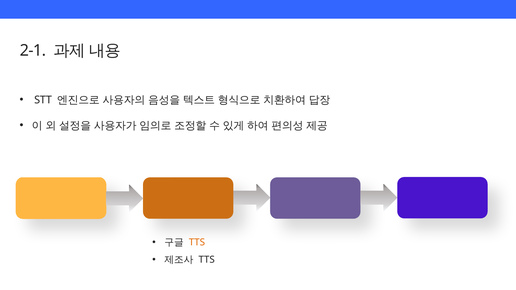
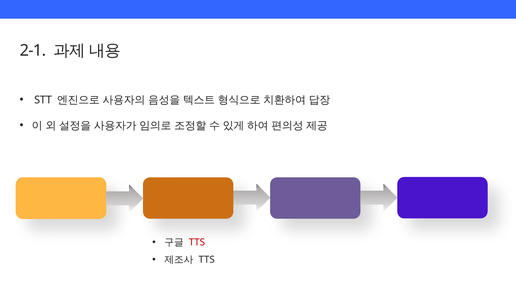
TTS at (197, 243) colour: orange -> red
